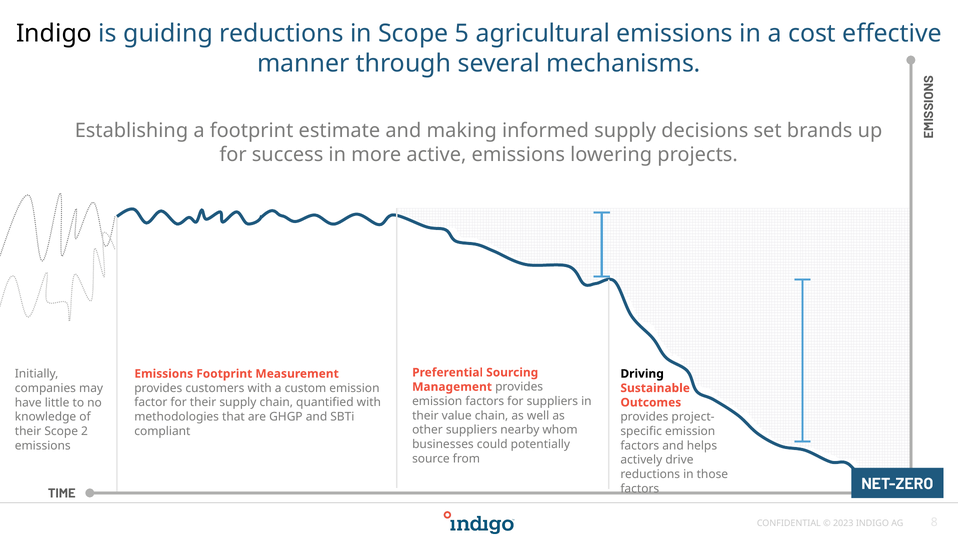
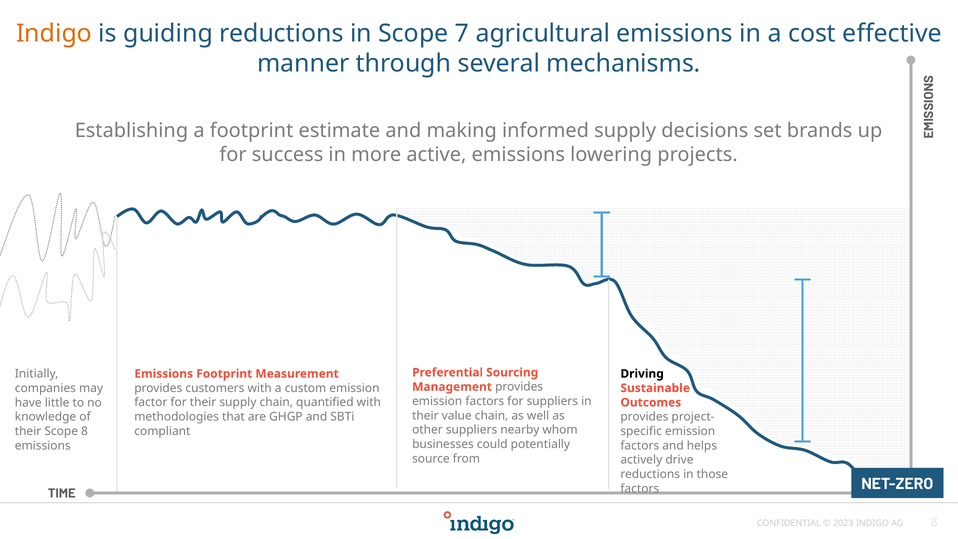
Indigo at (54, 34) colour: black -> orange
5: 5 -> 7
Scope 2: 2 -> 8
